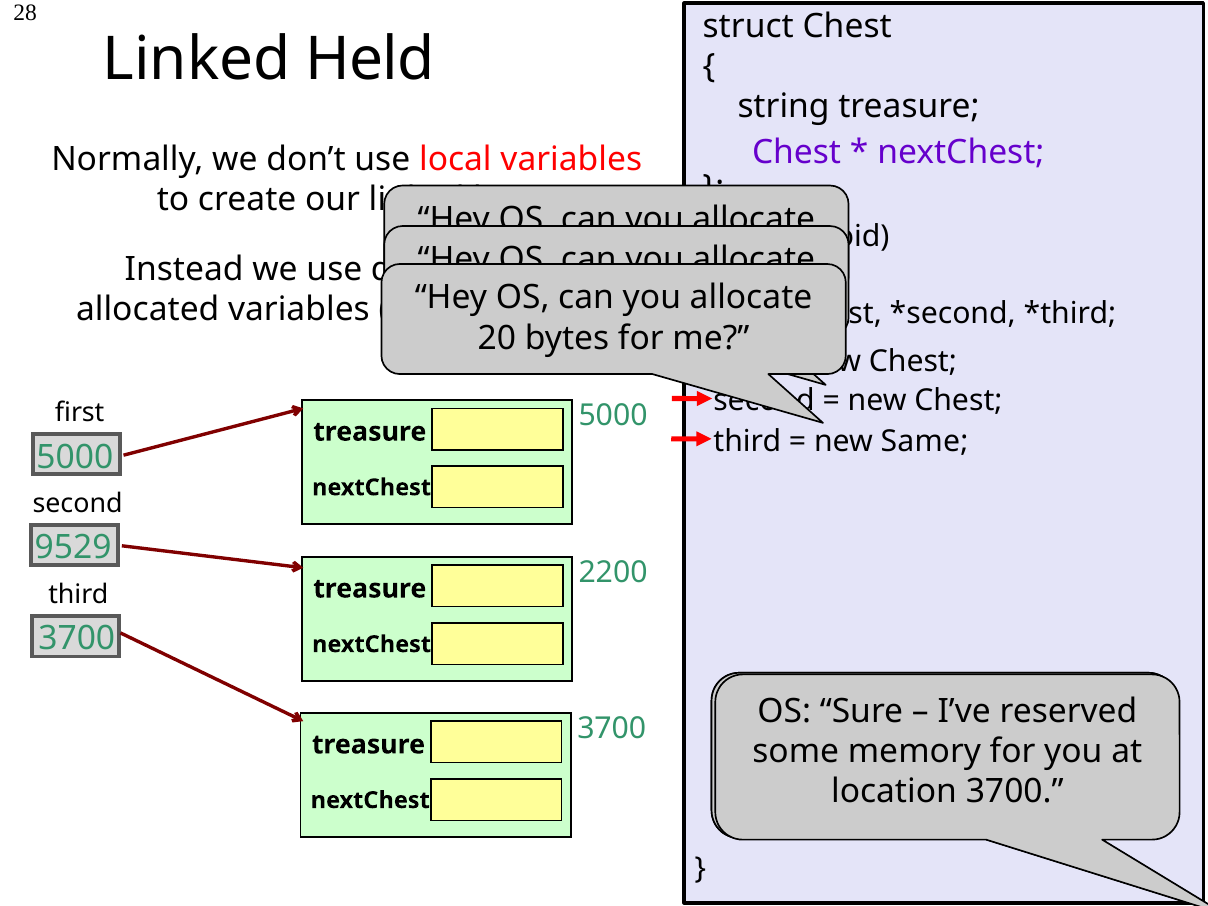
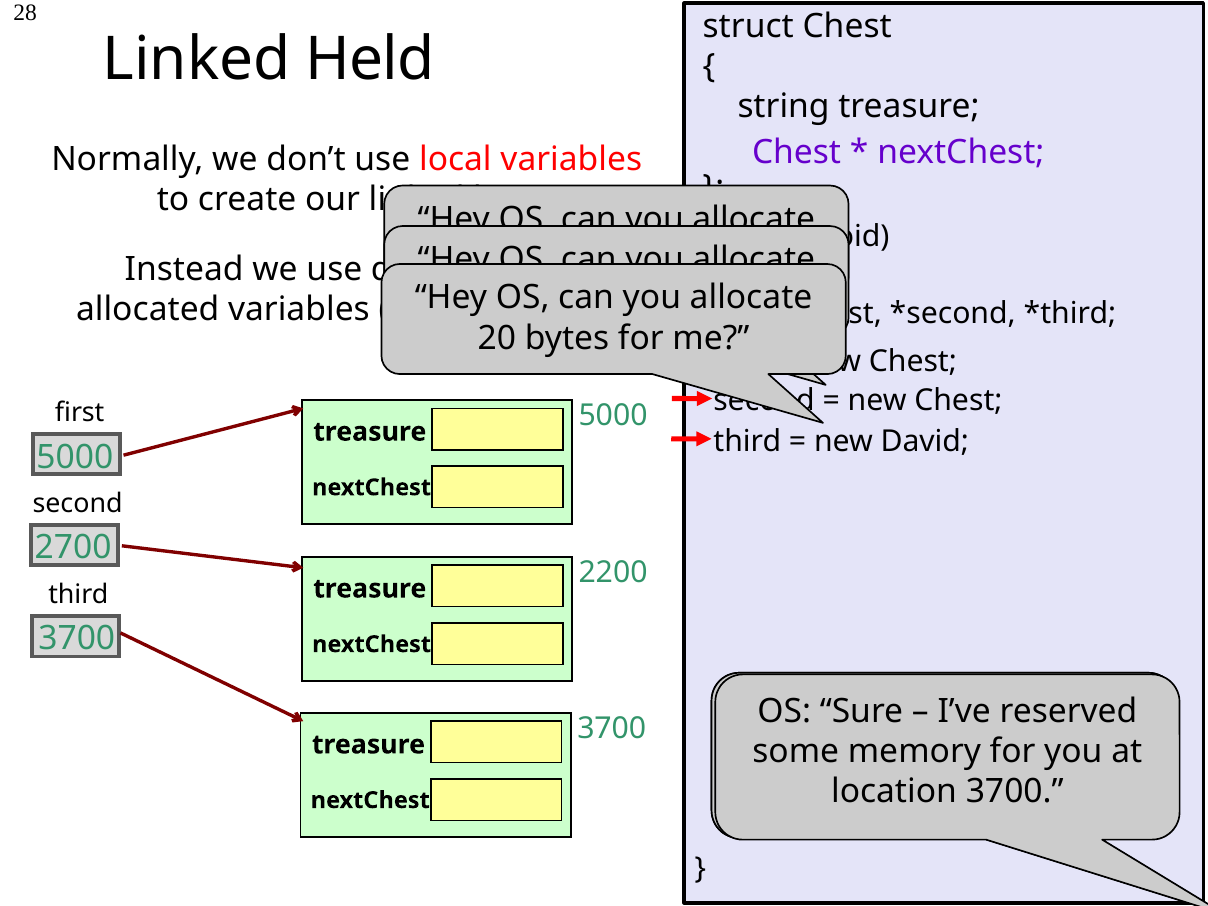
Same: Same -> David
9529: 9529 -> 2700
